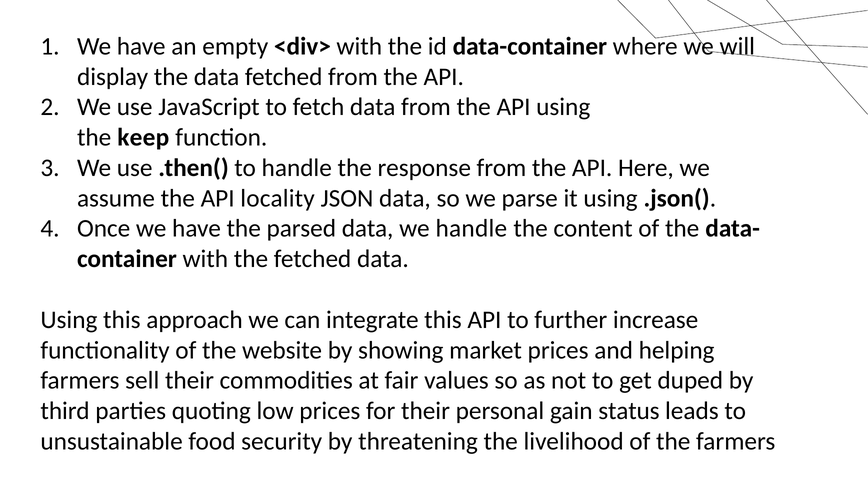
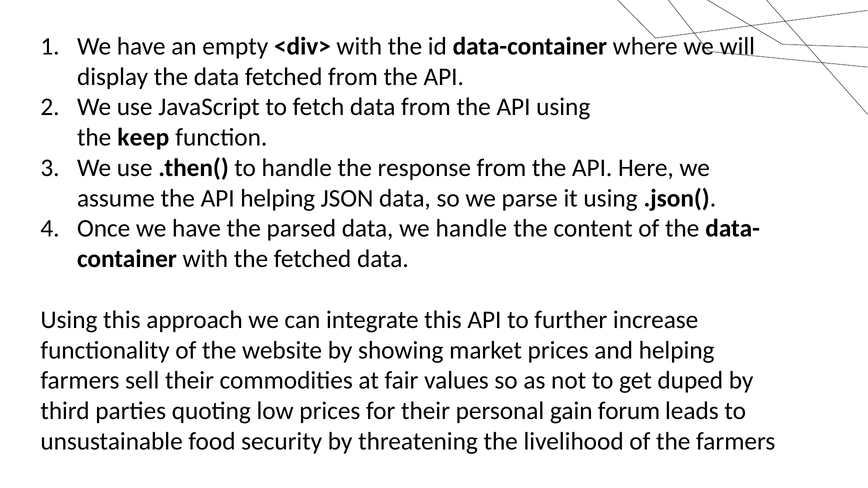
API locality: locality -> helping
status: status -> forum
